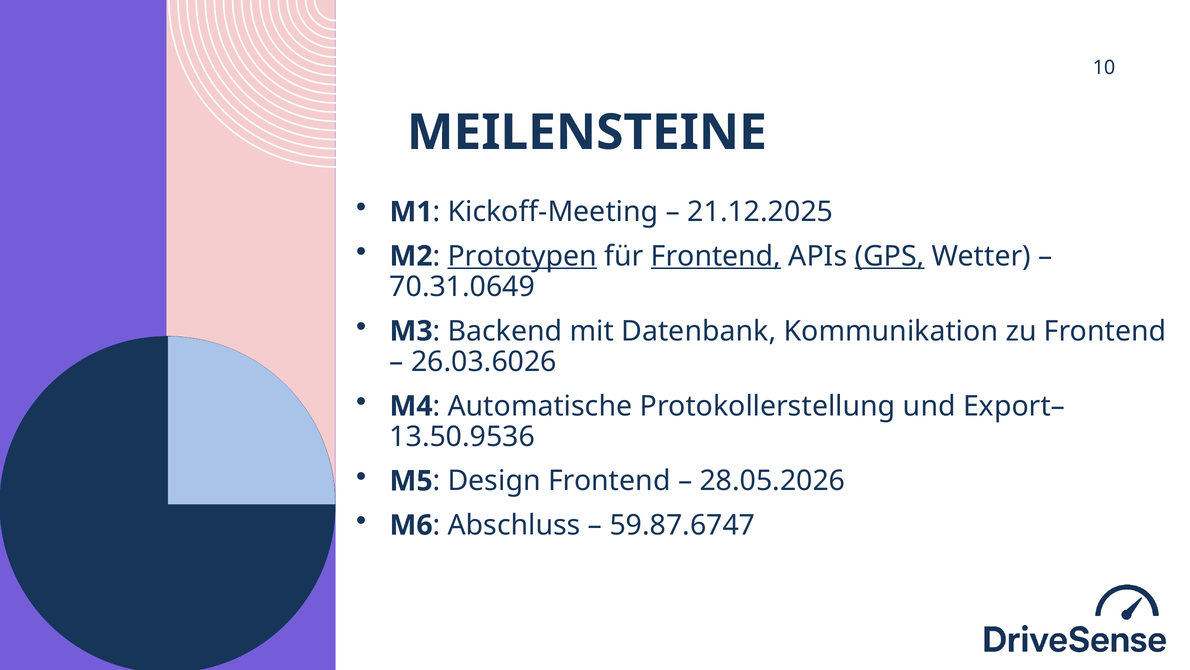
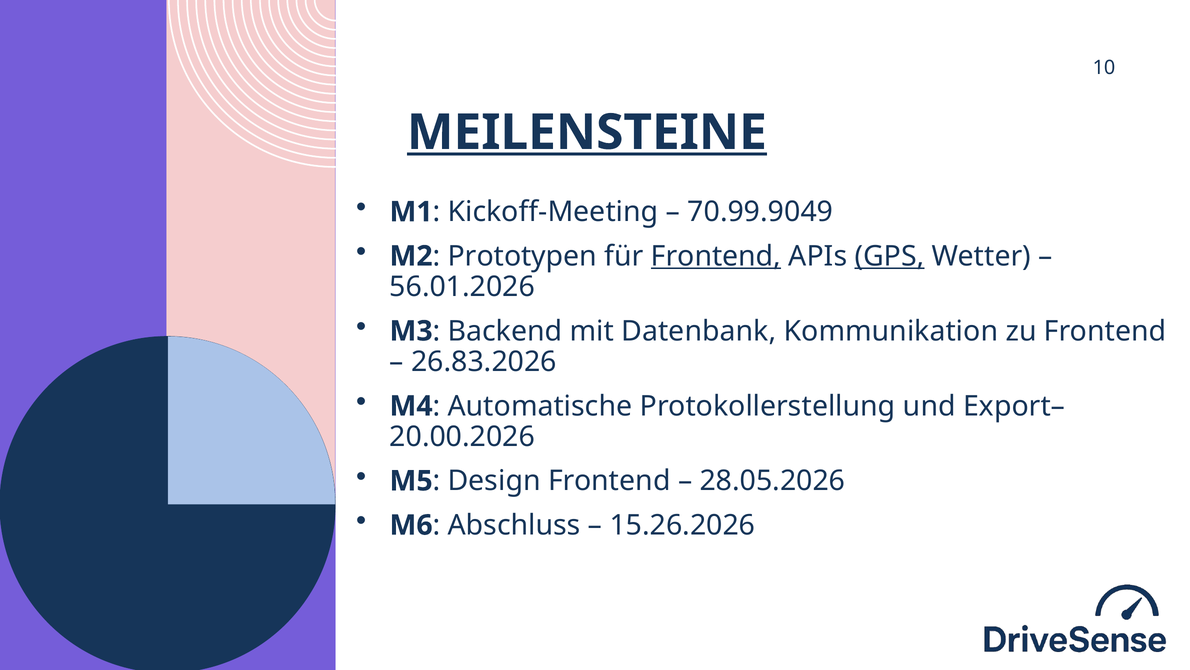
MEILENSTEINE underline: none -> present
21.12.2025: 21.12.2025 -> 70.99.9049
Prototypen underline: present -> none
70.31.0649: 70.31.0649 -> 56.01.2026
26.03.6026: 26.03.6026 -> 26.83.2026
13.50.9536: 13.50.9536 -> 20.00.2026
59.87.6747: 59.87.6747 -> 15.26.2026
